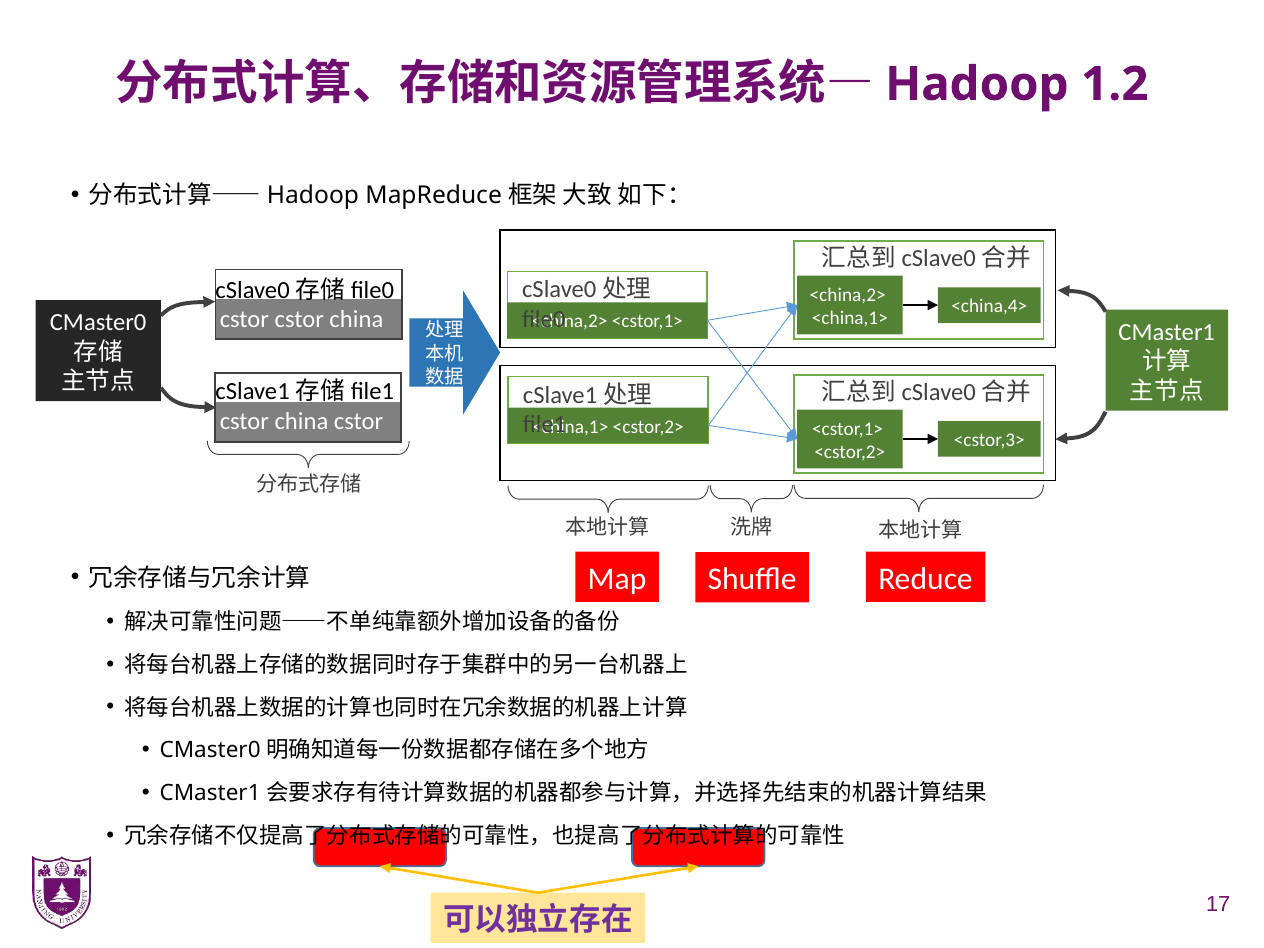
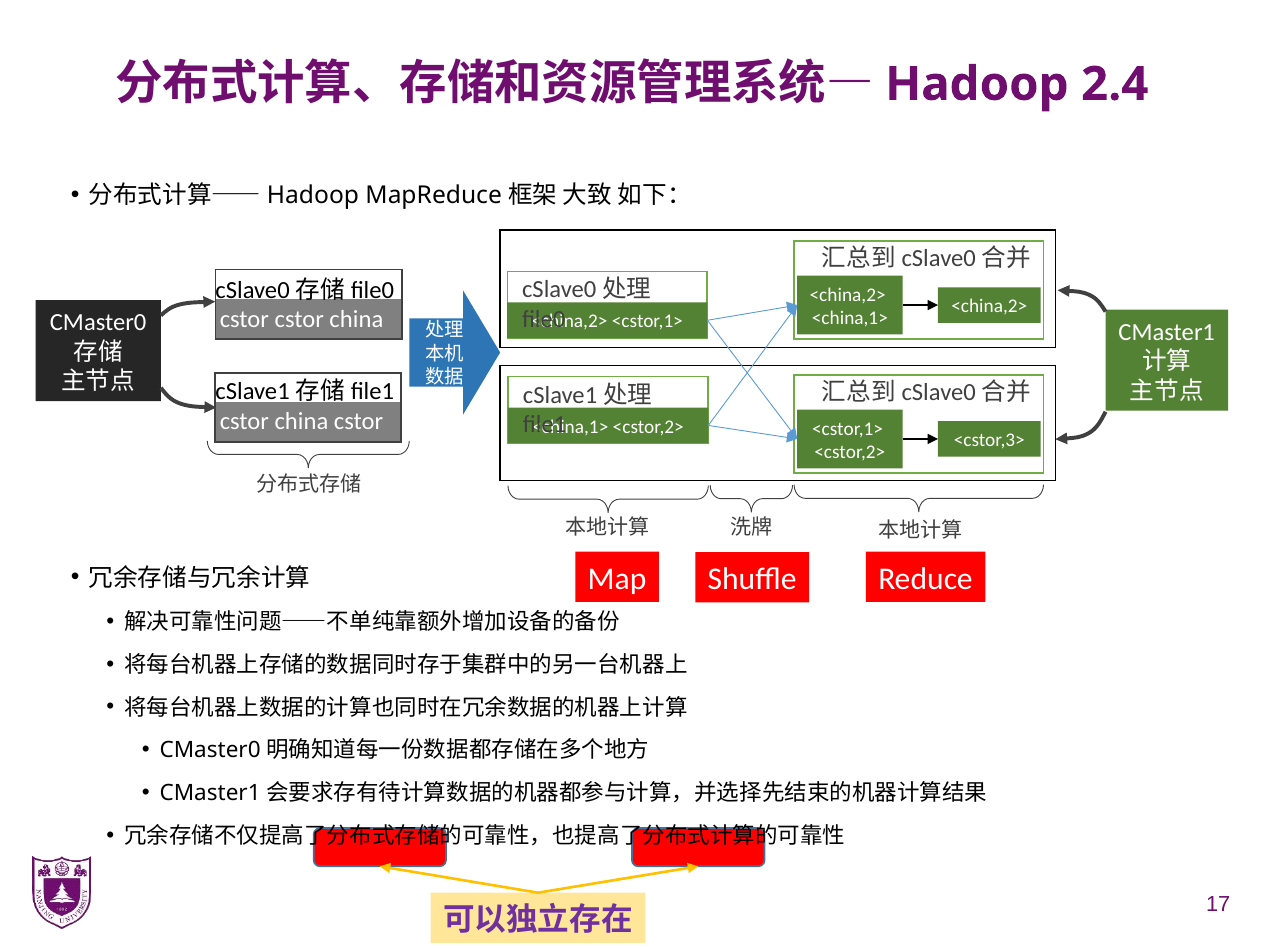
1.2: 1.2 -> 2.4
<china,4> at (989, 306): <china,4> -> <china,2>
